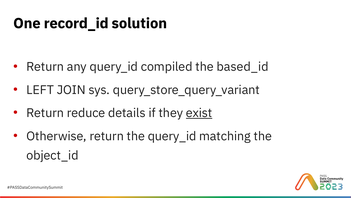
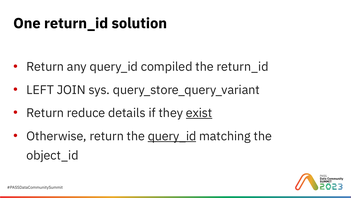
One record_id: record_id -> return_id
the based_id: based_id -> return_id
query_id at (172, 136) underline: none -> present
